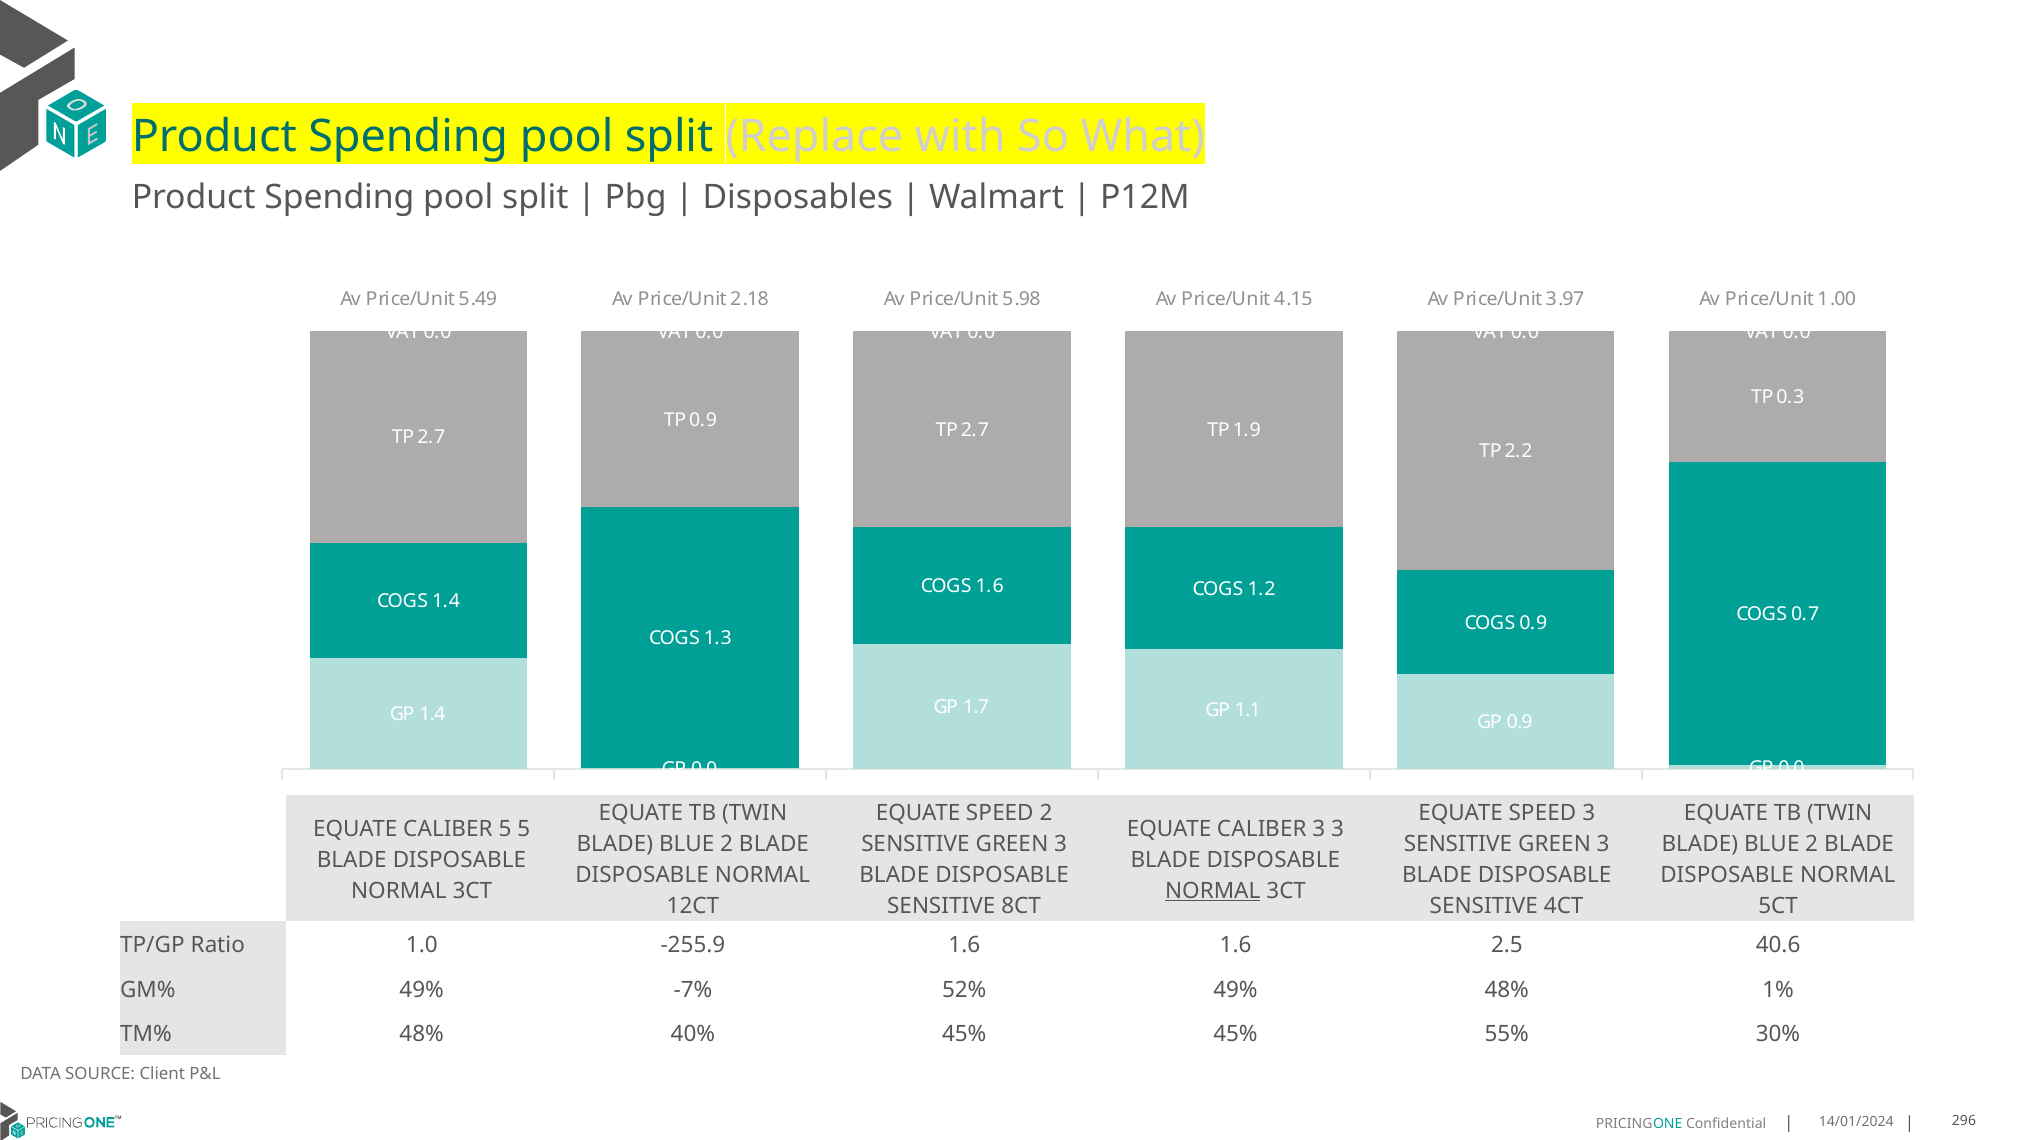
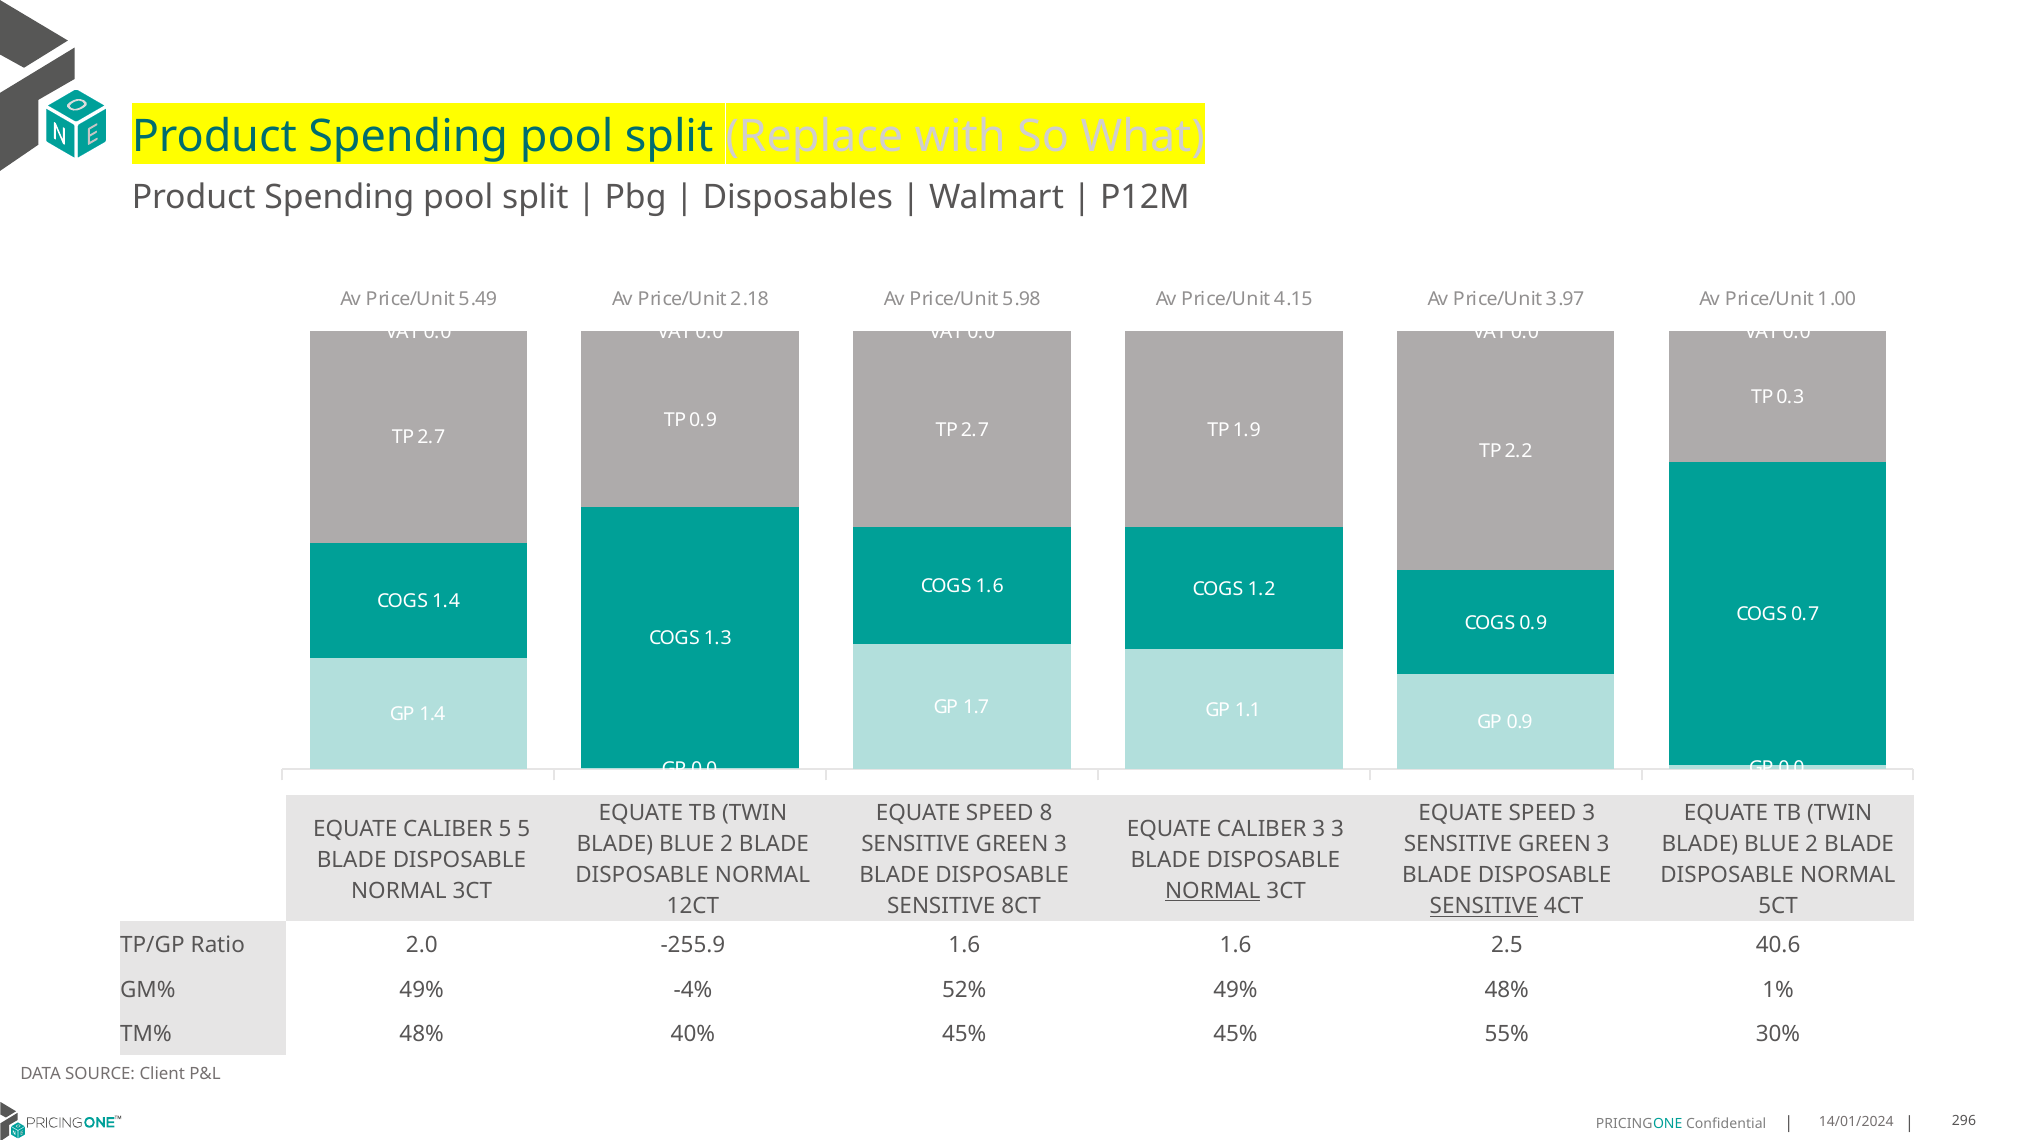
SPEED 2: 2 -> 8
SENSITIVE at (1484, 906) underline: none -> present
1.0: 1.0 -> 2.0
-7%: -7% -> -4%
